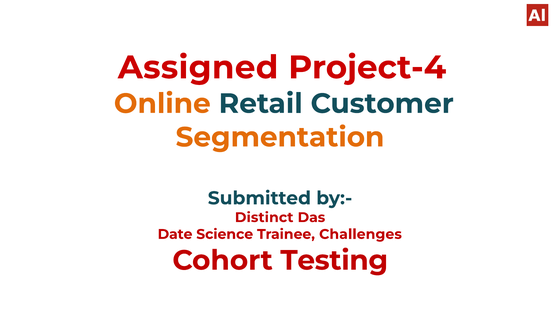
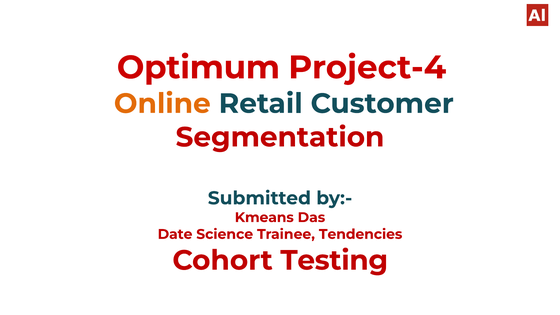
Assigned: Assigned -> Optimum
Segmentation colour: orange -> red
Distinct: Distinct -> Kmeans
Challenges: Challenges -> Tendencies
